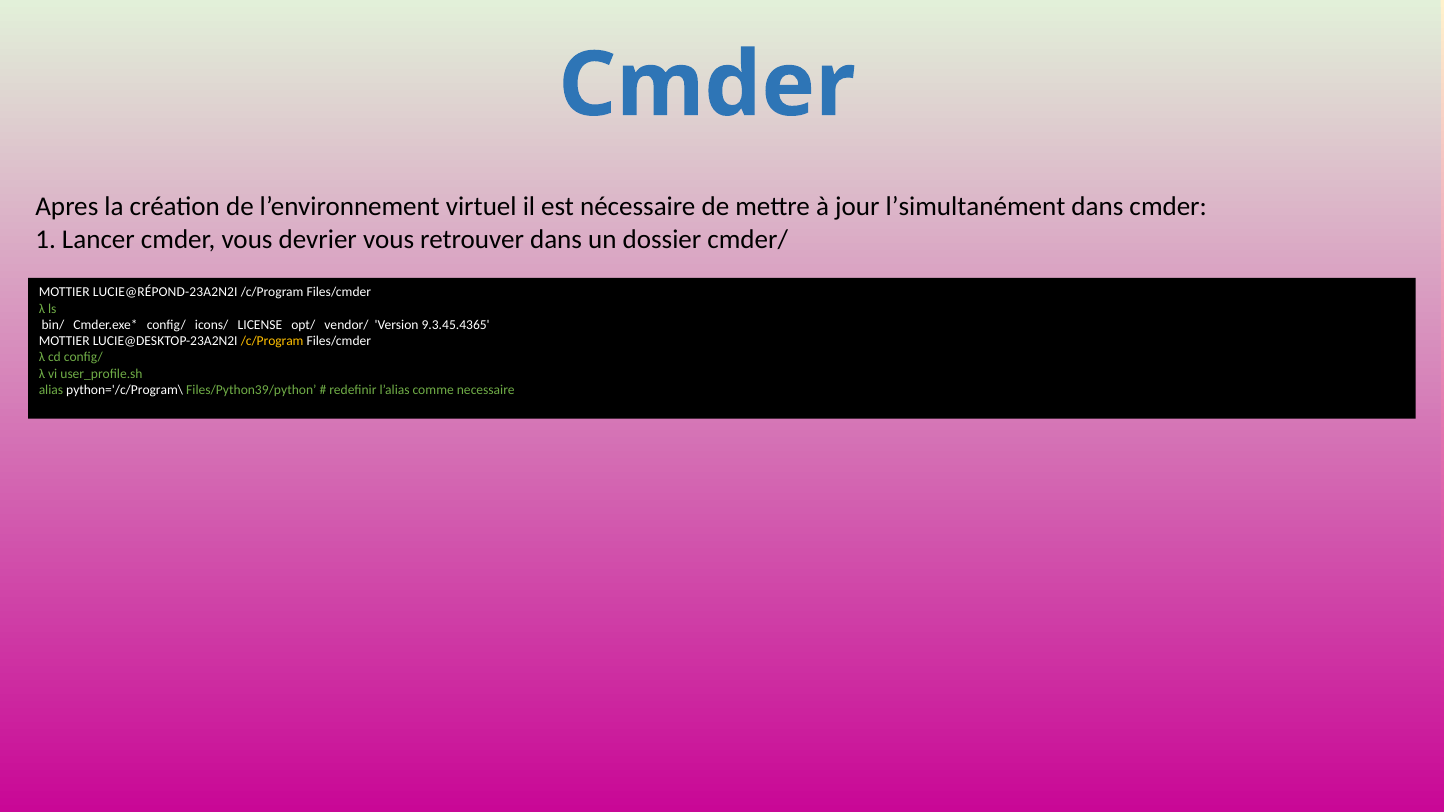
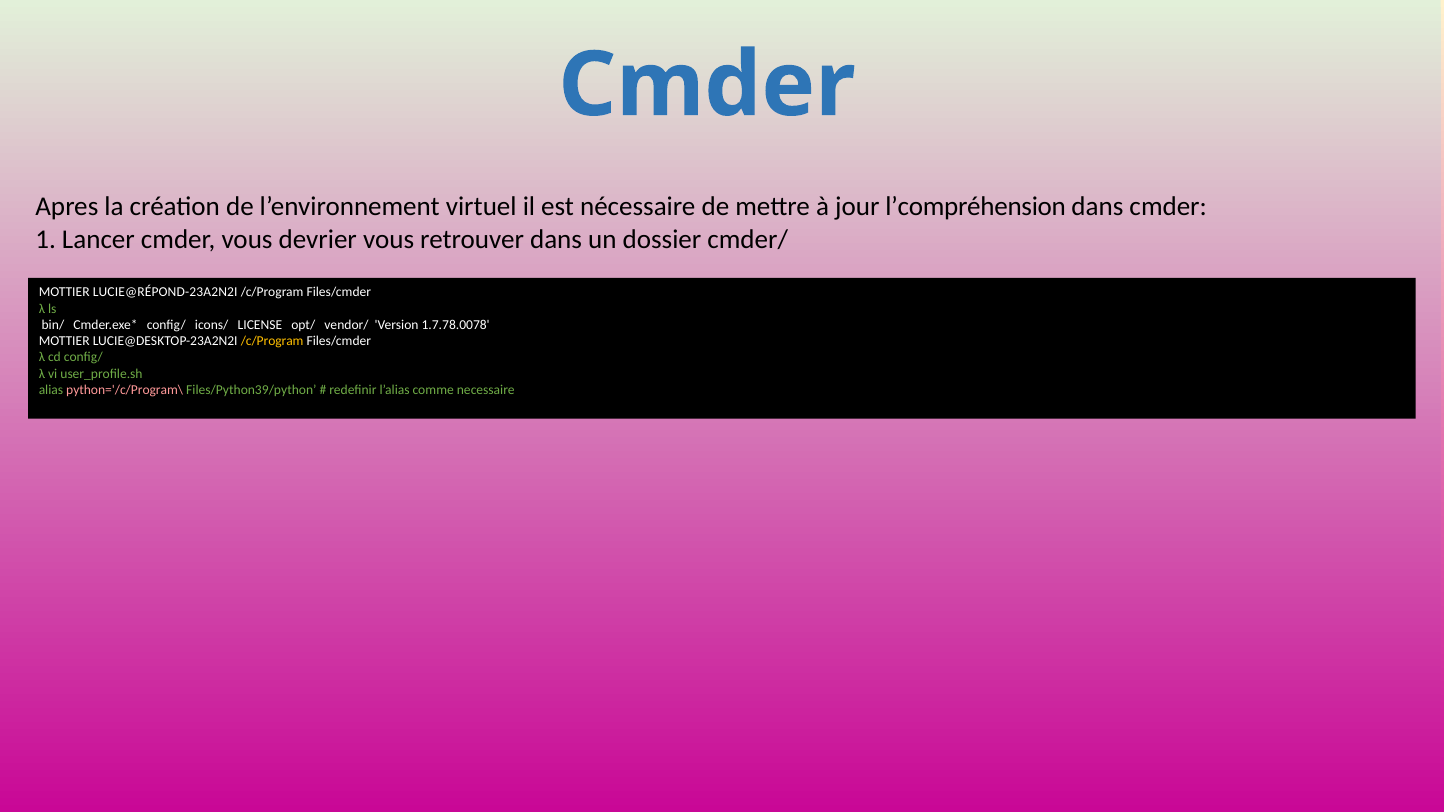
l’simultanément: l’simultanément -> l’compréhension
9.3.45.4365: 9.3.45.4365 -> 1.7.78.0078
python='/c/Program\ colour: white -> pink
